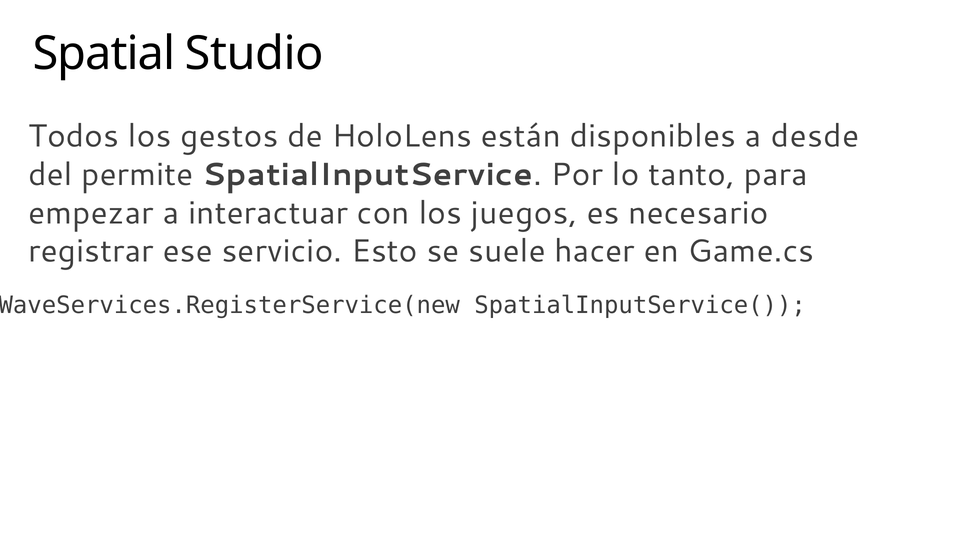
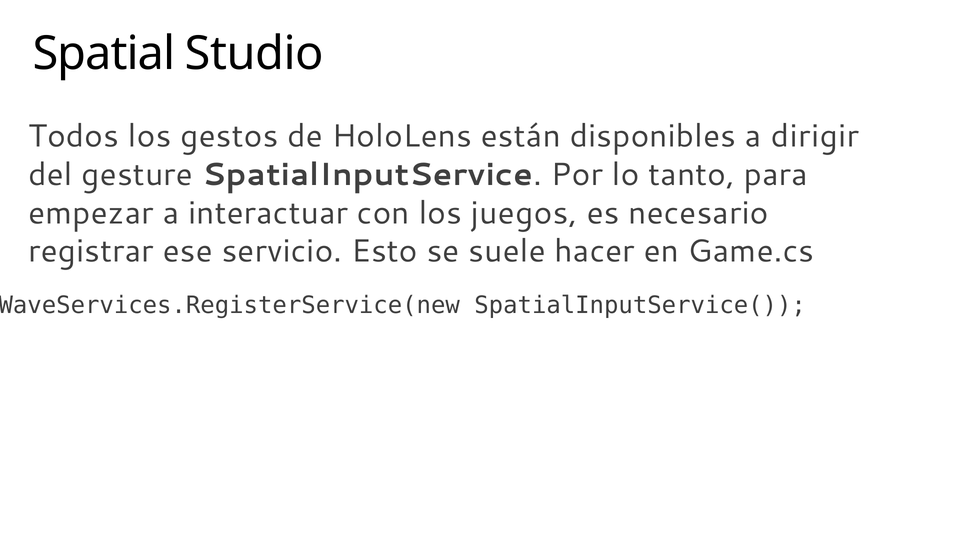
desde: desde -> dirigir
permite: permite -> gesture
